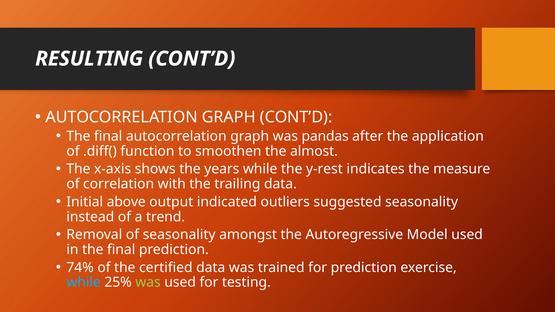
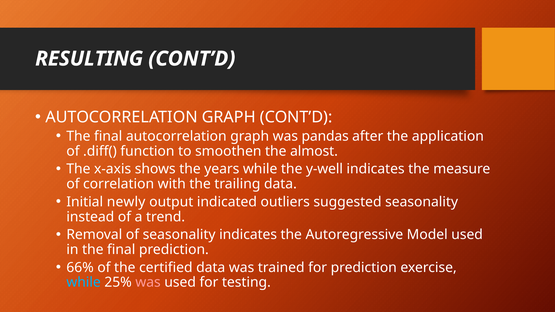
y-rest: y-rest -> y-well
above: above -> newly
seasonality amongst: amongst -> indicates
74%: 74% -> 66%
was at (148, 283) colour: light green -> pink
